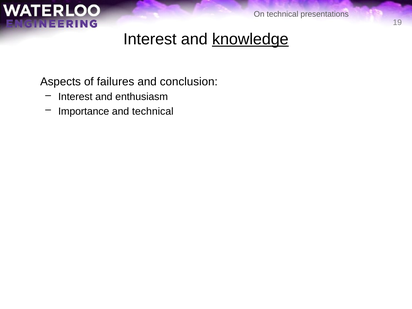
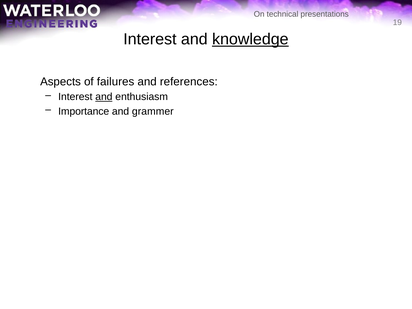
conclusion: conclusion -> references
and at (104, 97) underline: none -> present
and technical: technical -> grammer
